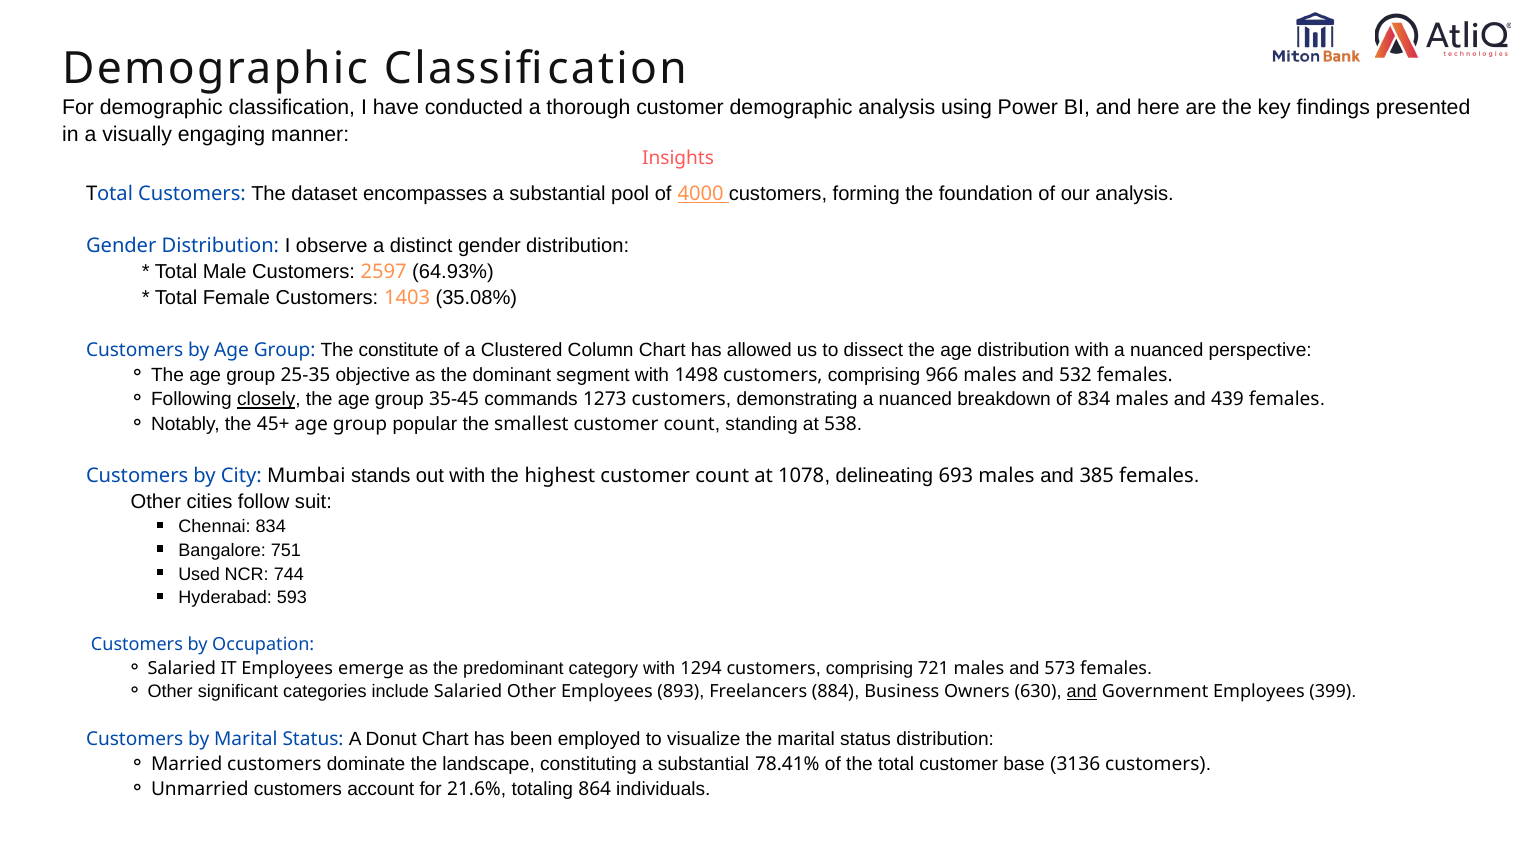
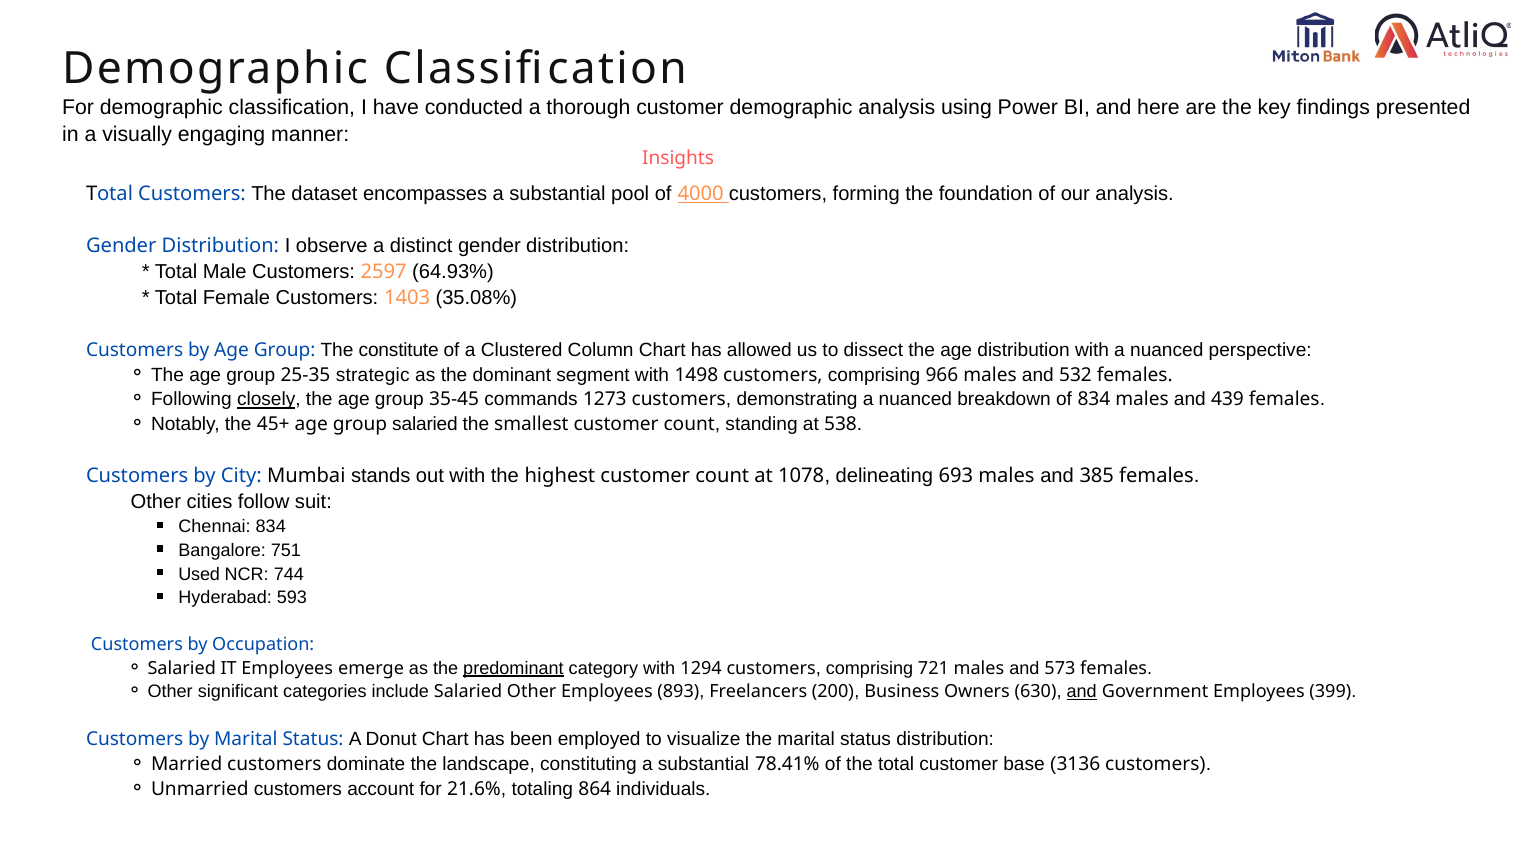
objective: objective -> strategic
group popular: popular -> salaried
predominant underline: none -> present
884: 884 -> 200
